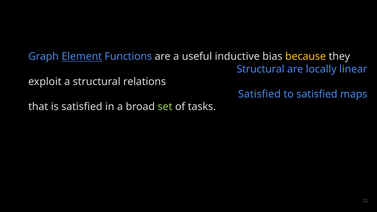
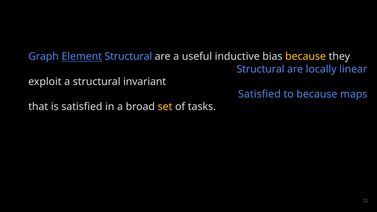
Element Functions: Functions -> Structural
relations: relations -> invariant
to satisfied: satisfied -> because
set colour: light green -> yellow
